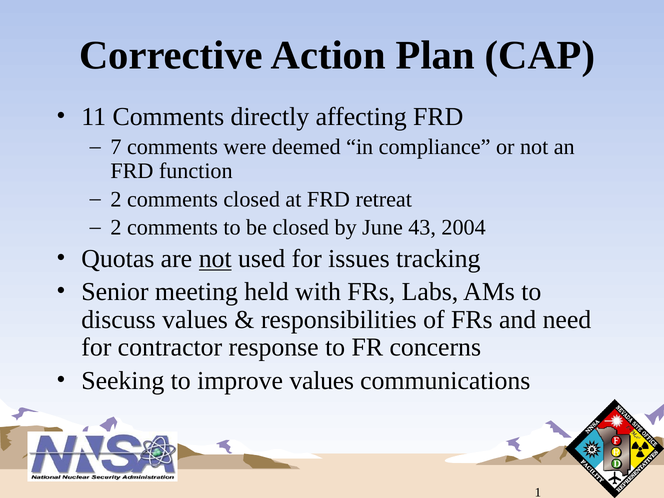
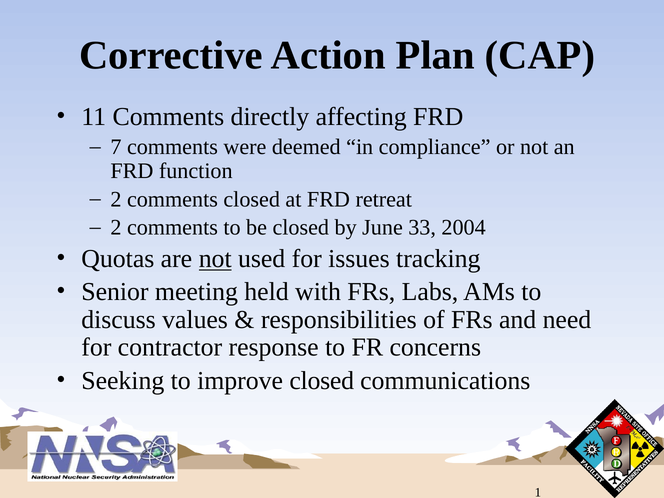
43: 43 -> 33
improve values: values -> closed
